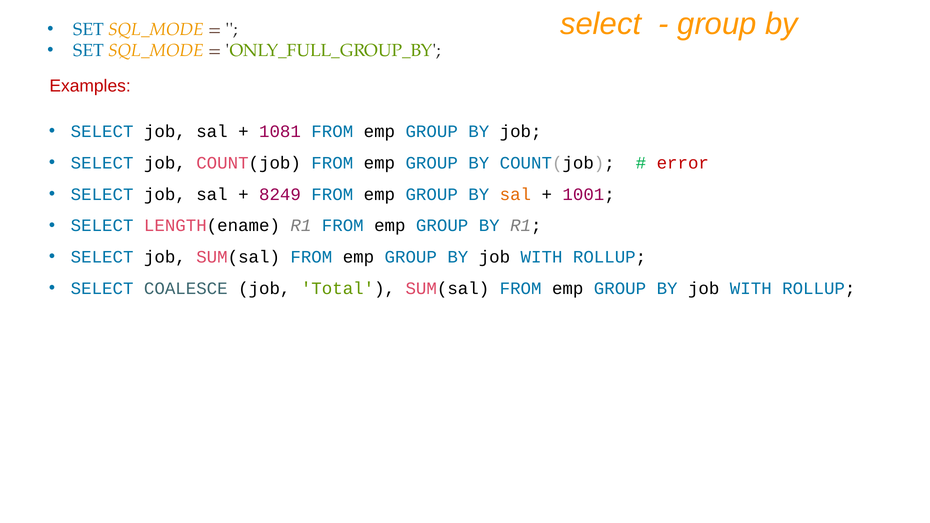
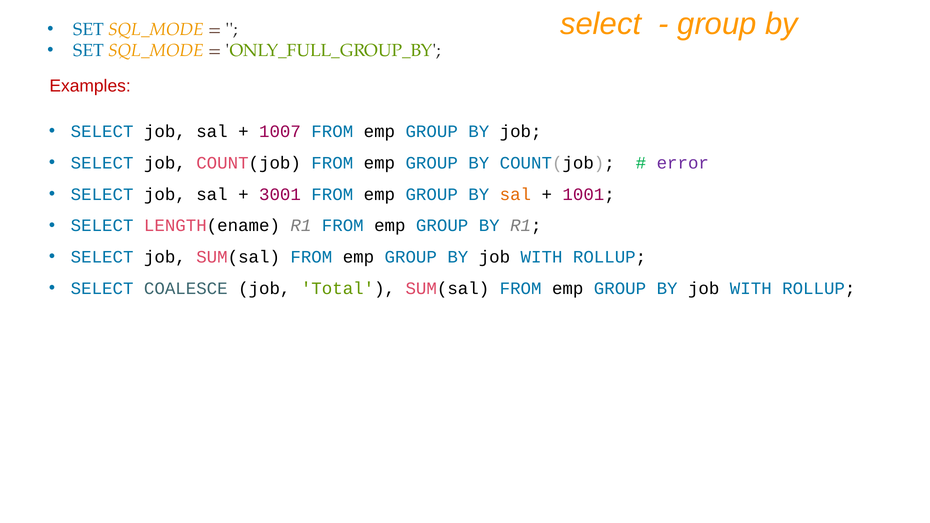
1081: 1081 -> 1007
error colour: red -> purple
8249: 8249 -> 3001
